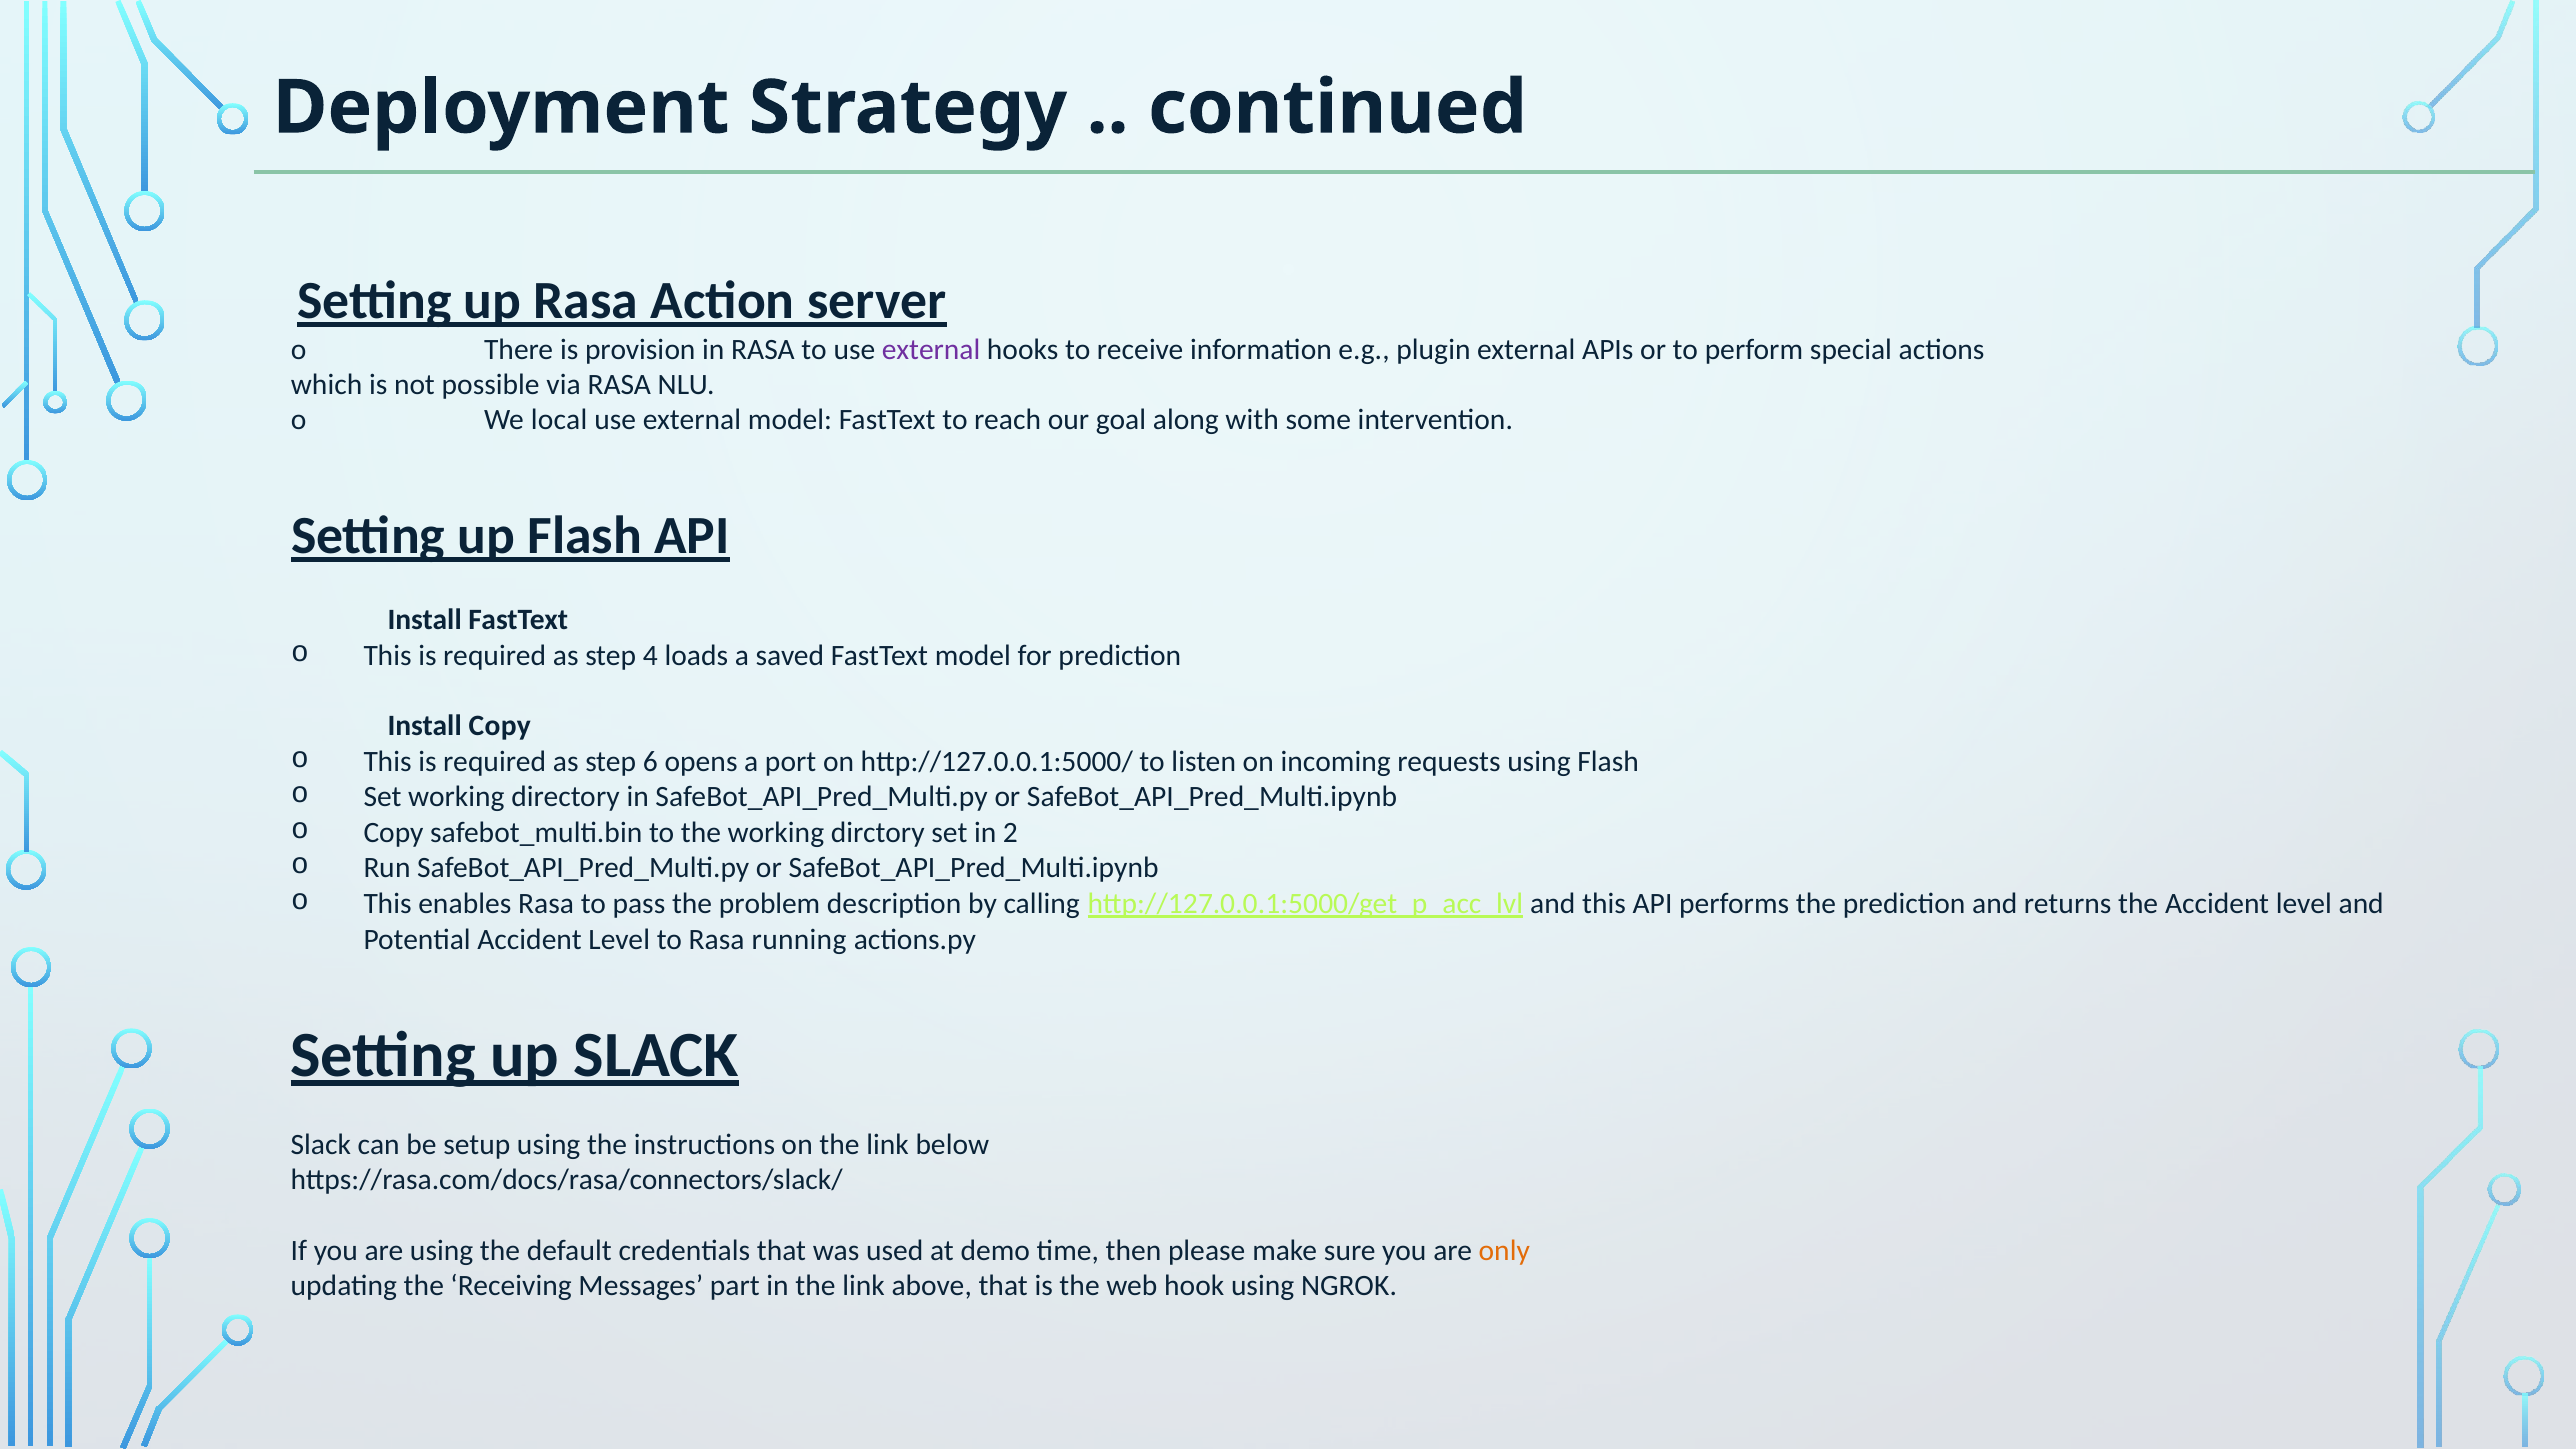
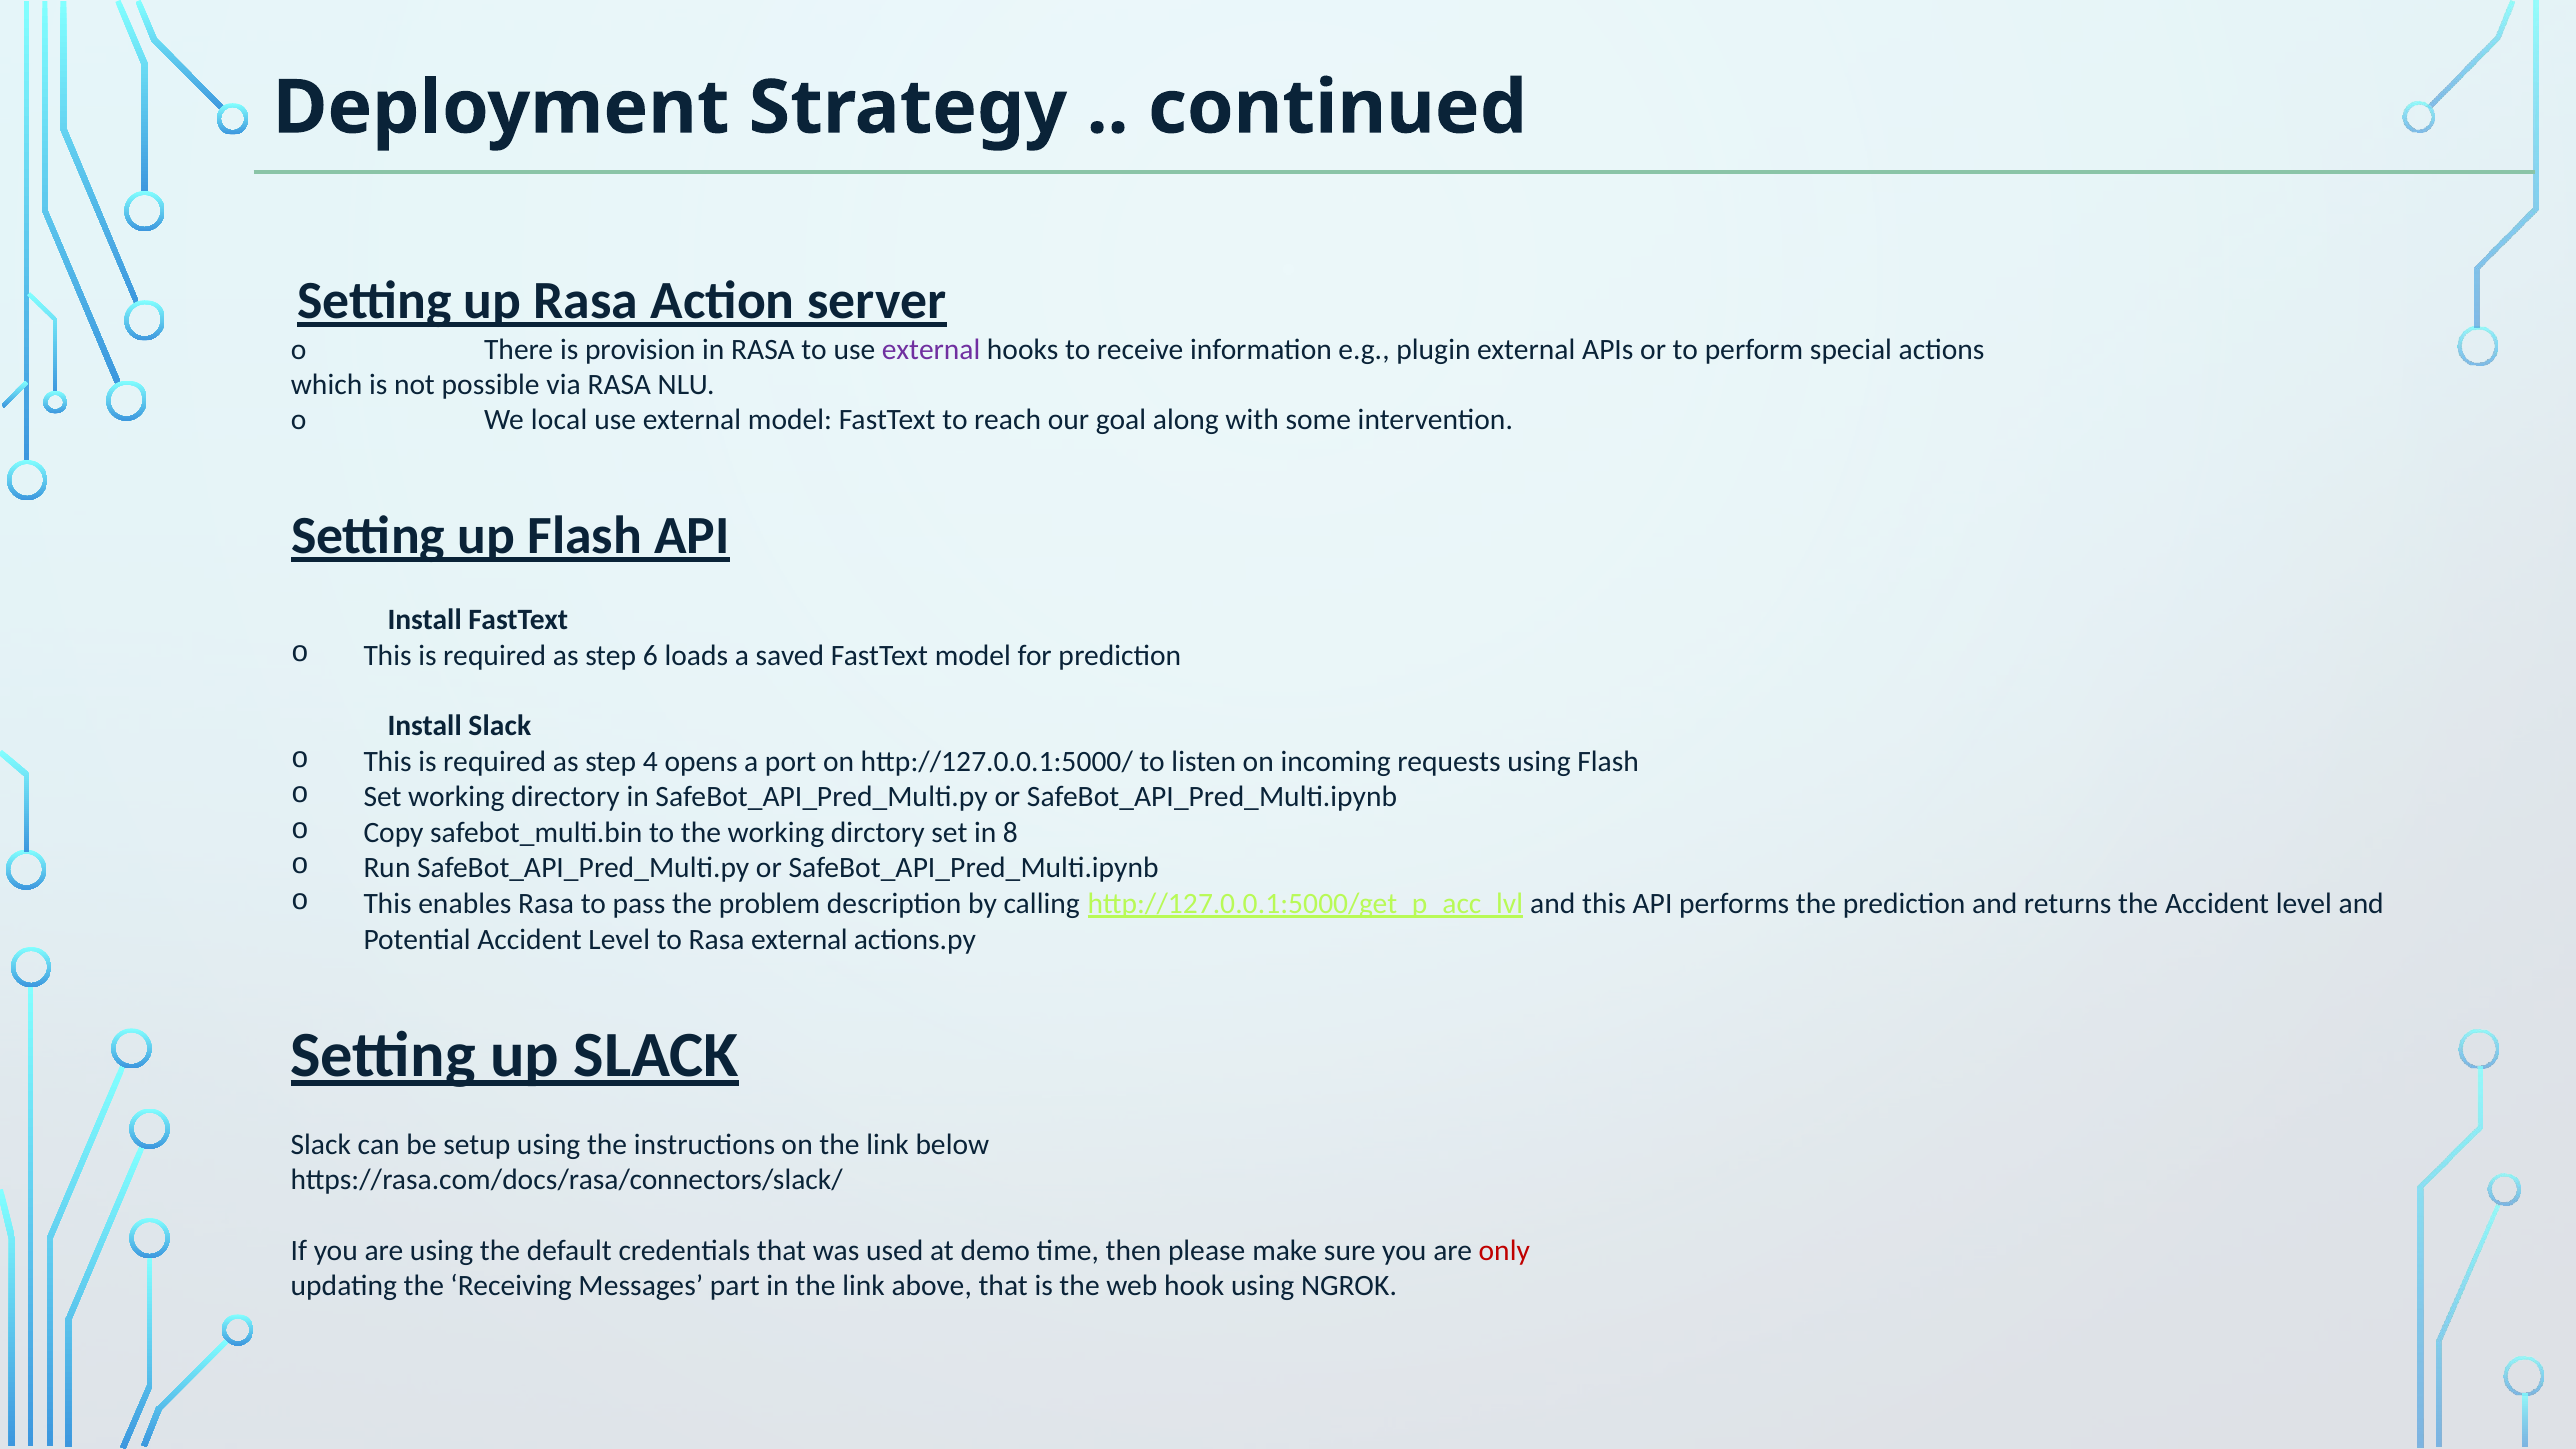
4: 4 -> 6
Install Copy: Copy -> Slack
6: 6 -> 4
2: 2 -> 8
Rasa running: running -> external
only colour: orange -> red
